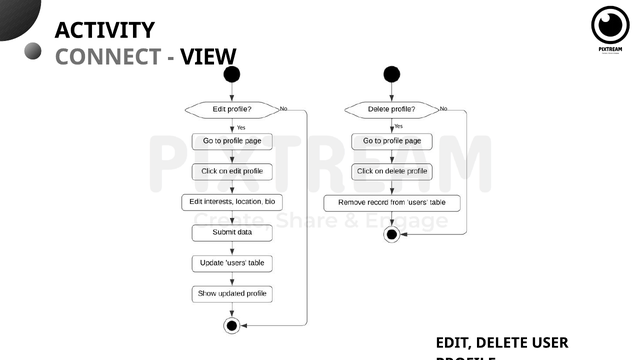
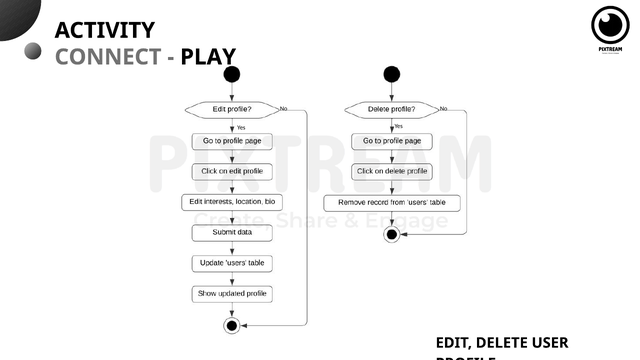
VIEW: VIEW -> PLAY
